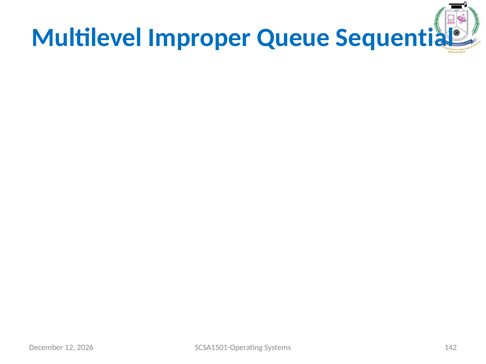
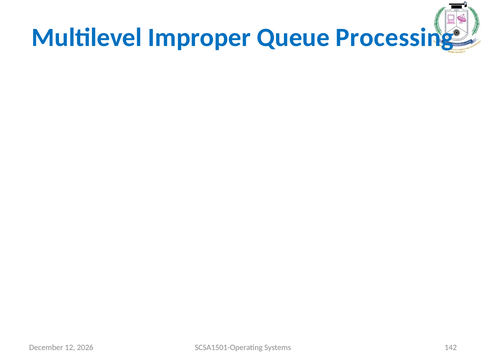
Sequential: Sequential -> Processing
